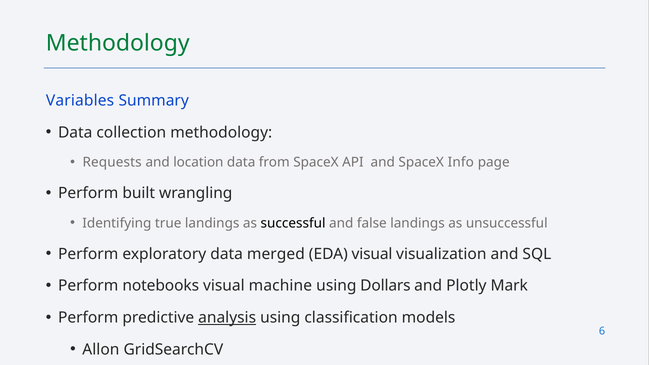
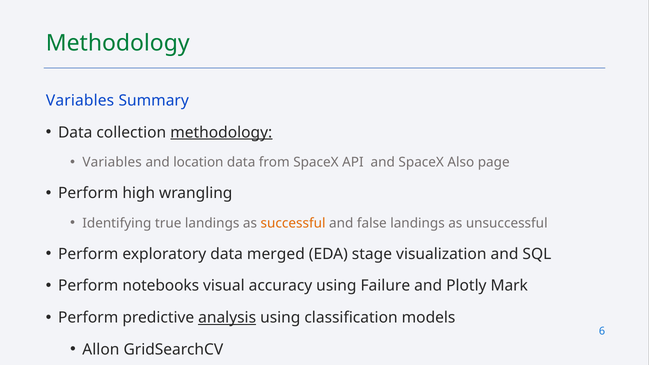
methodology at (221, 133) underline: none -> present
Requests at (112, 163): Requests -> Variables
Info: Info -> Also
built: built -> high
successful colour: black -> orange
EDA visual: visual -> stage
machine: machine -> accuracy
Dollars: Dollars -> Failure
